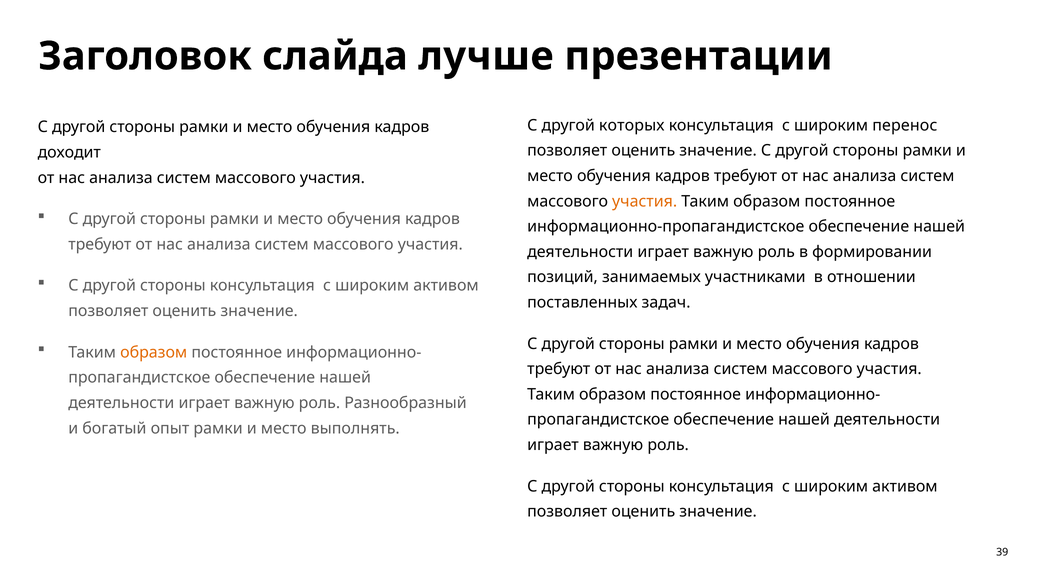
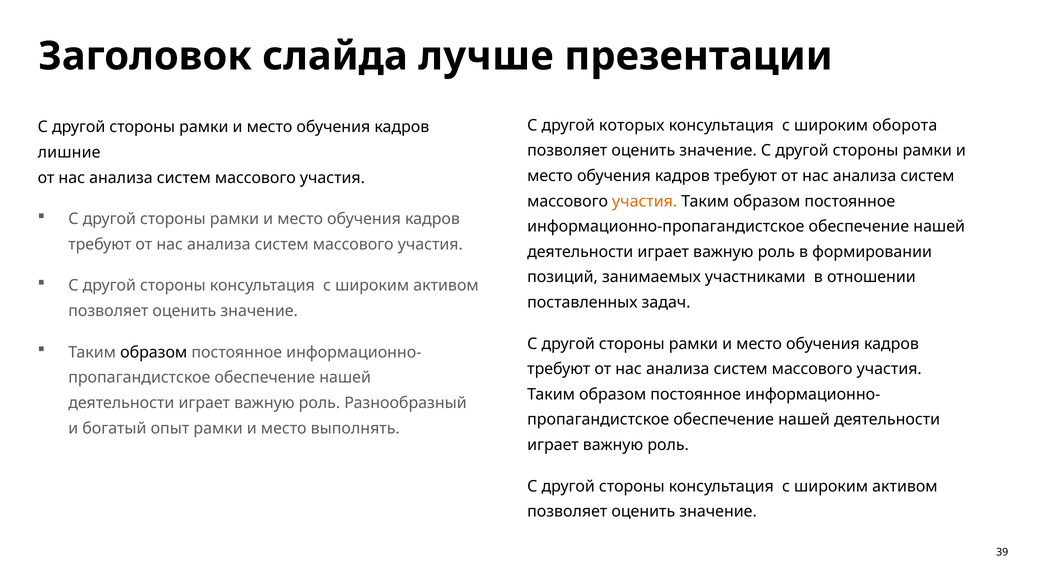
перенос: перенос -> оборота
доходит: доходит -> лишние
образом at (154, 352) colour: orange -> black
